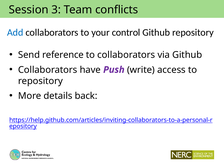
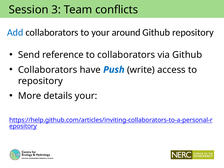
control: control -> around
Push colour: purple -> blue
details back: back -> your
